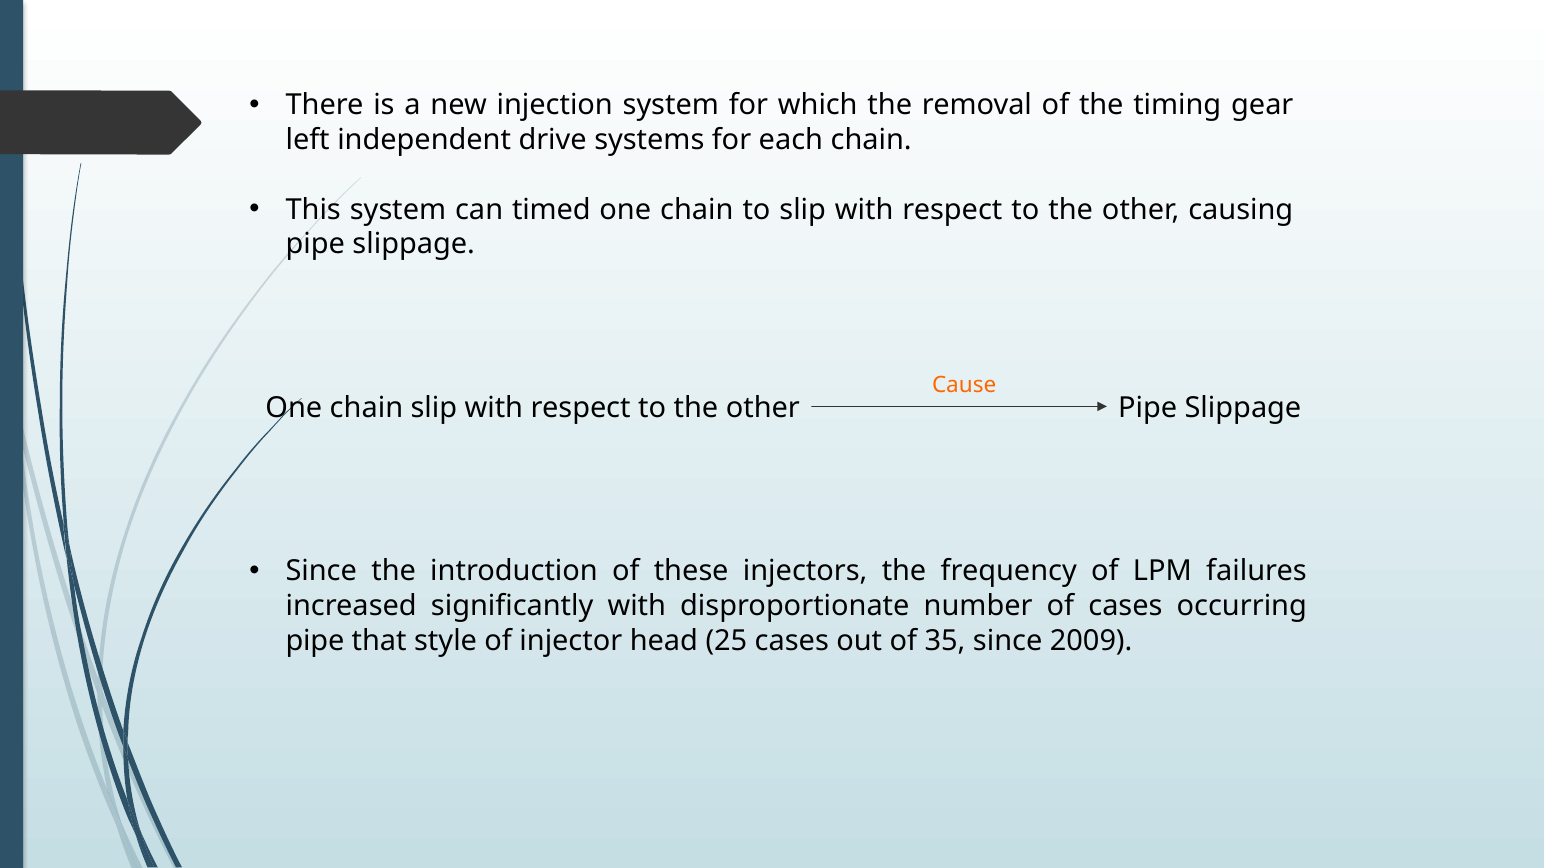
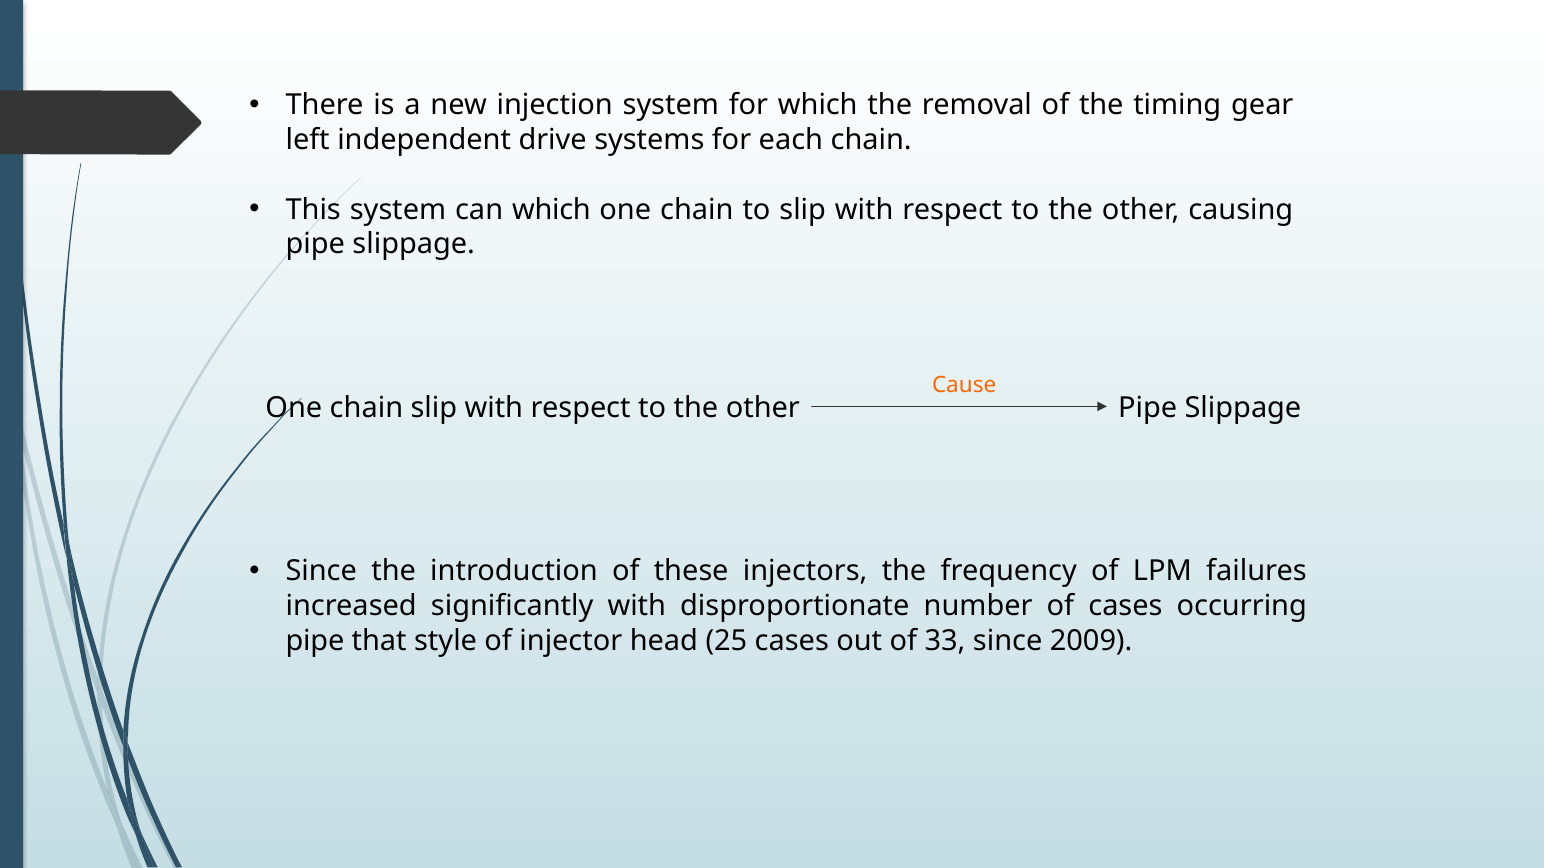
can timed: timed -> which
35: 35 -> 33
